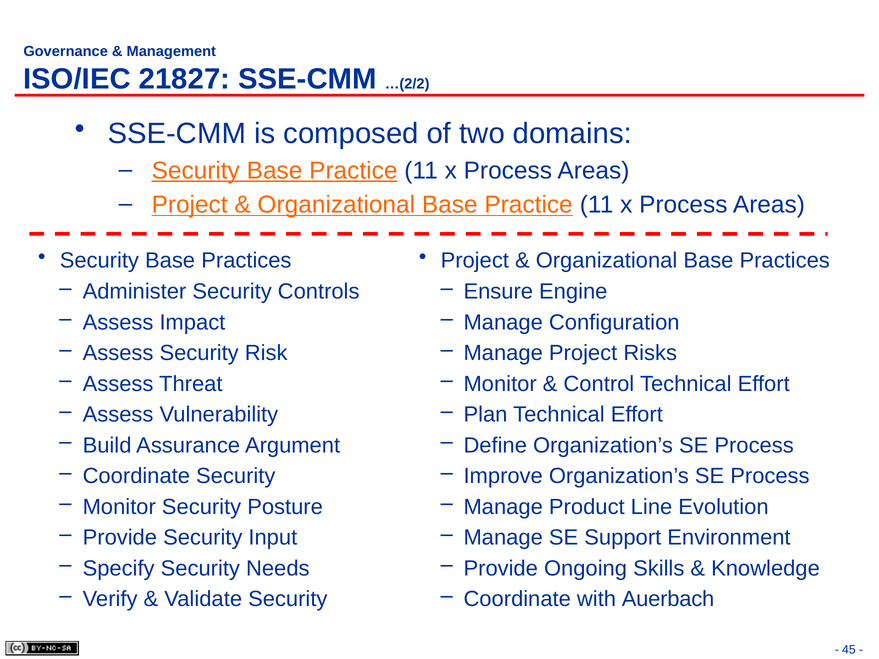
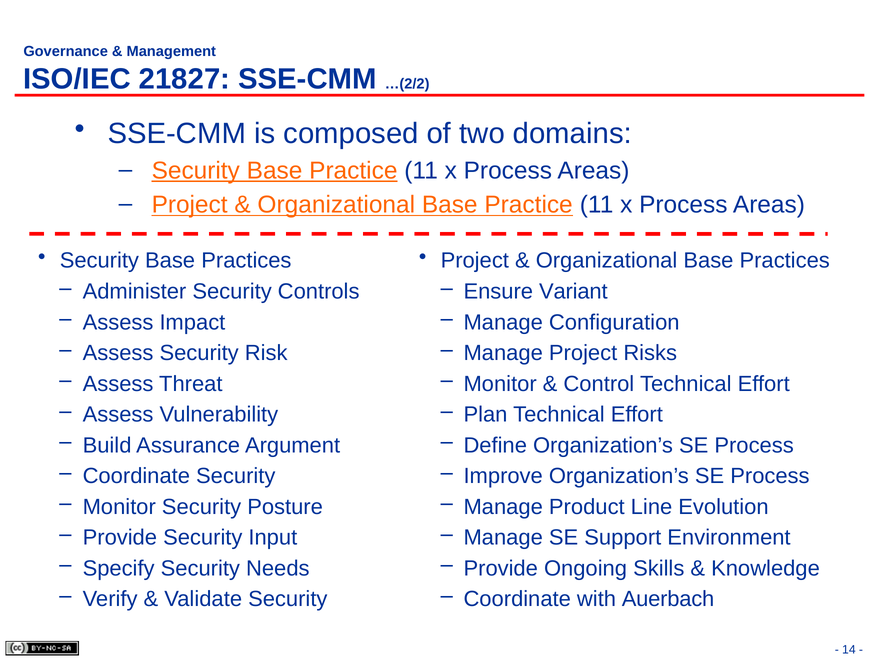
Engine: Engine -> Variant
45: 45 -> 14
